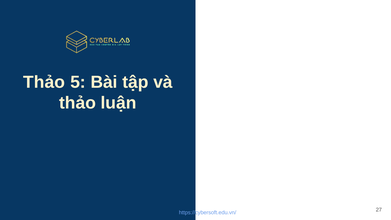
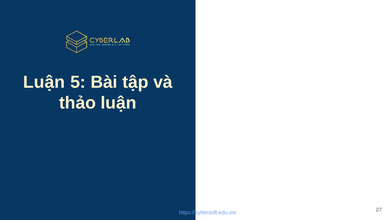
Thảo at (44, 82): Thảo -> Luận
